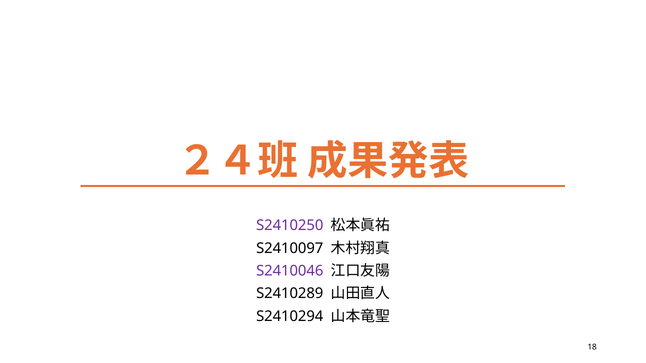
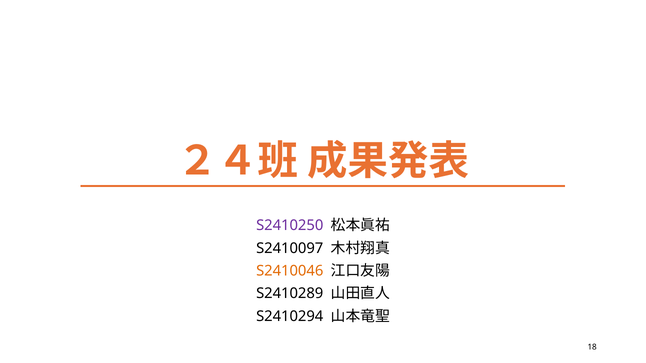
S2410046 colour: purple -> orange
